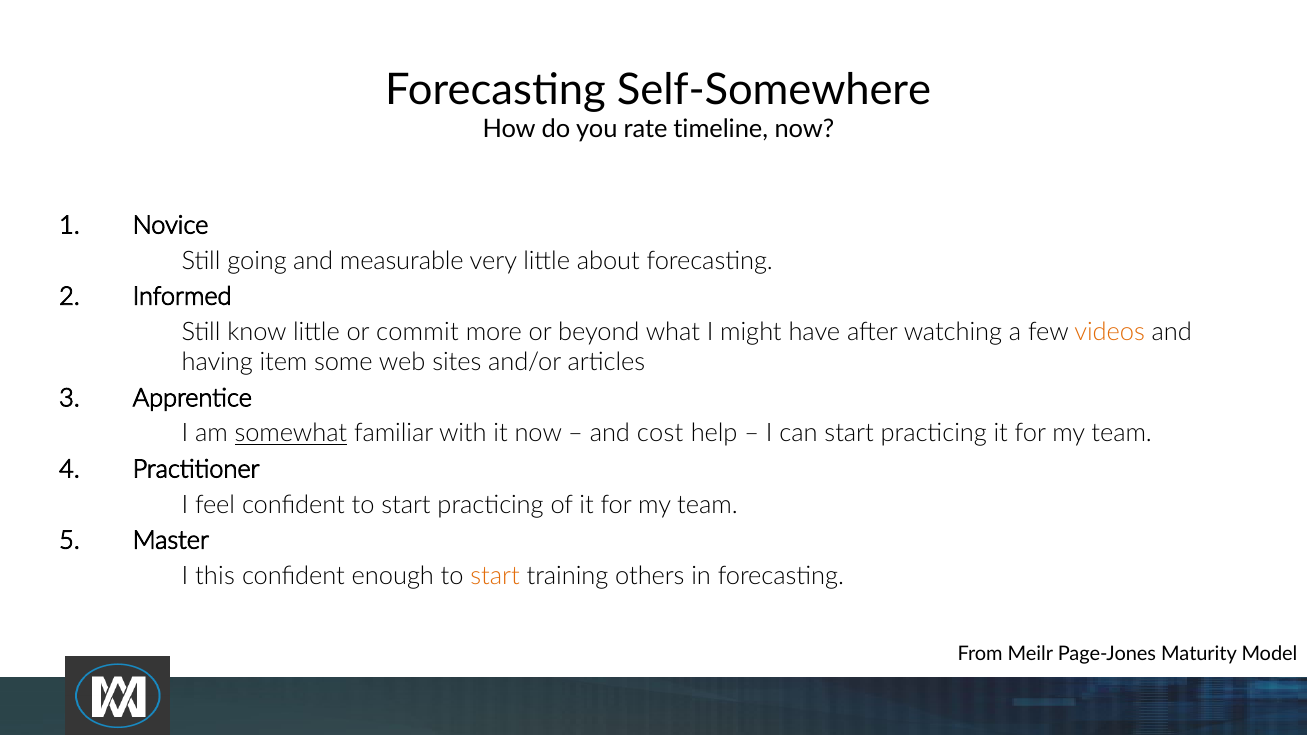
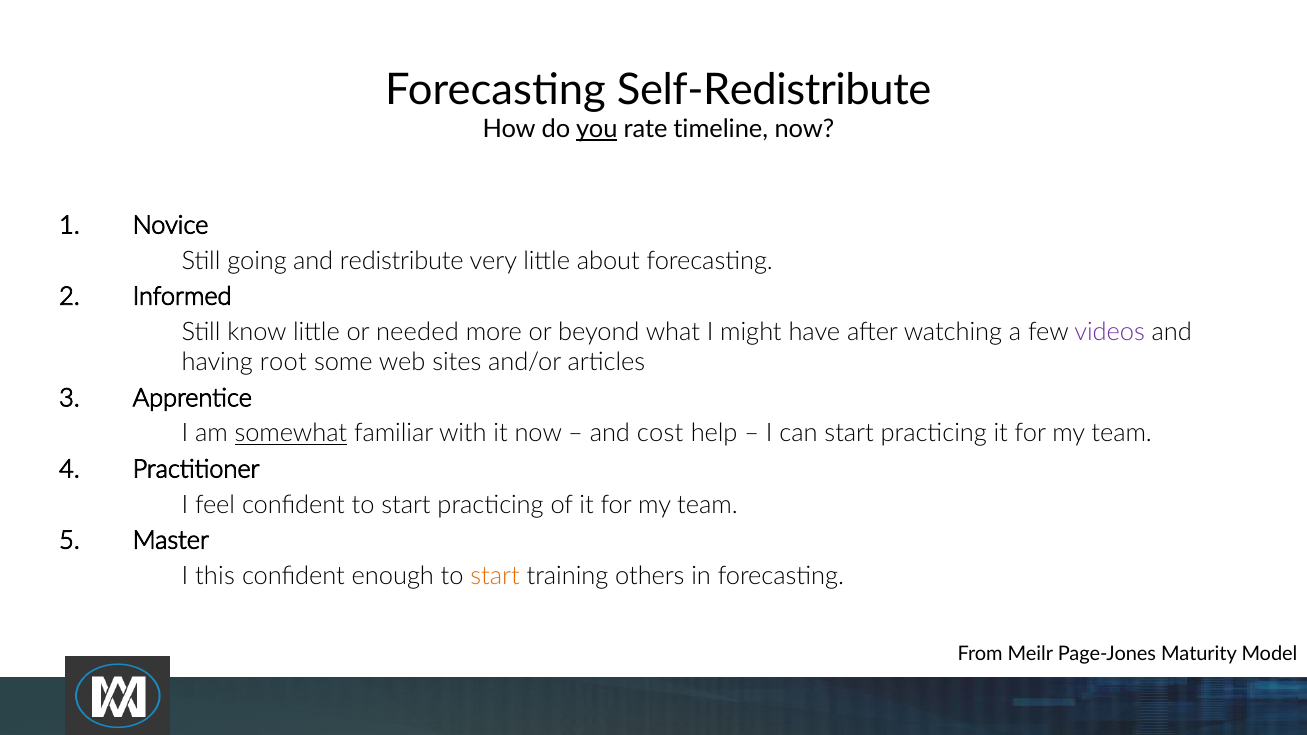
Self-Somewhere: Self-Somewhere -> Self-Redistribute
you underline: none -> present
measurable: measurable -> redistribute
commit: commit -> needed
videos colour: orange -> purple
item: item -> root
